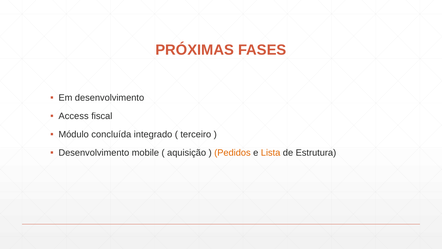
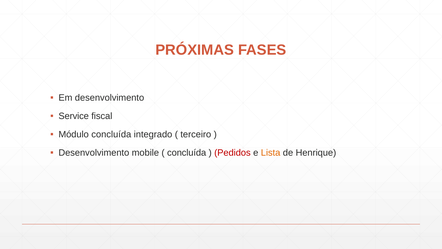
Access: Access -> Service
aquisição at (187, 152): aquisição -> concluída
Pedidos colour: orange -> red
Estrutura: Estrutura -> Henrique
